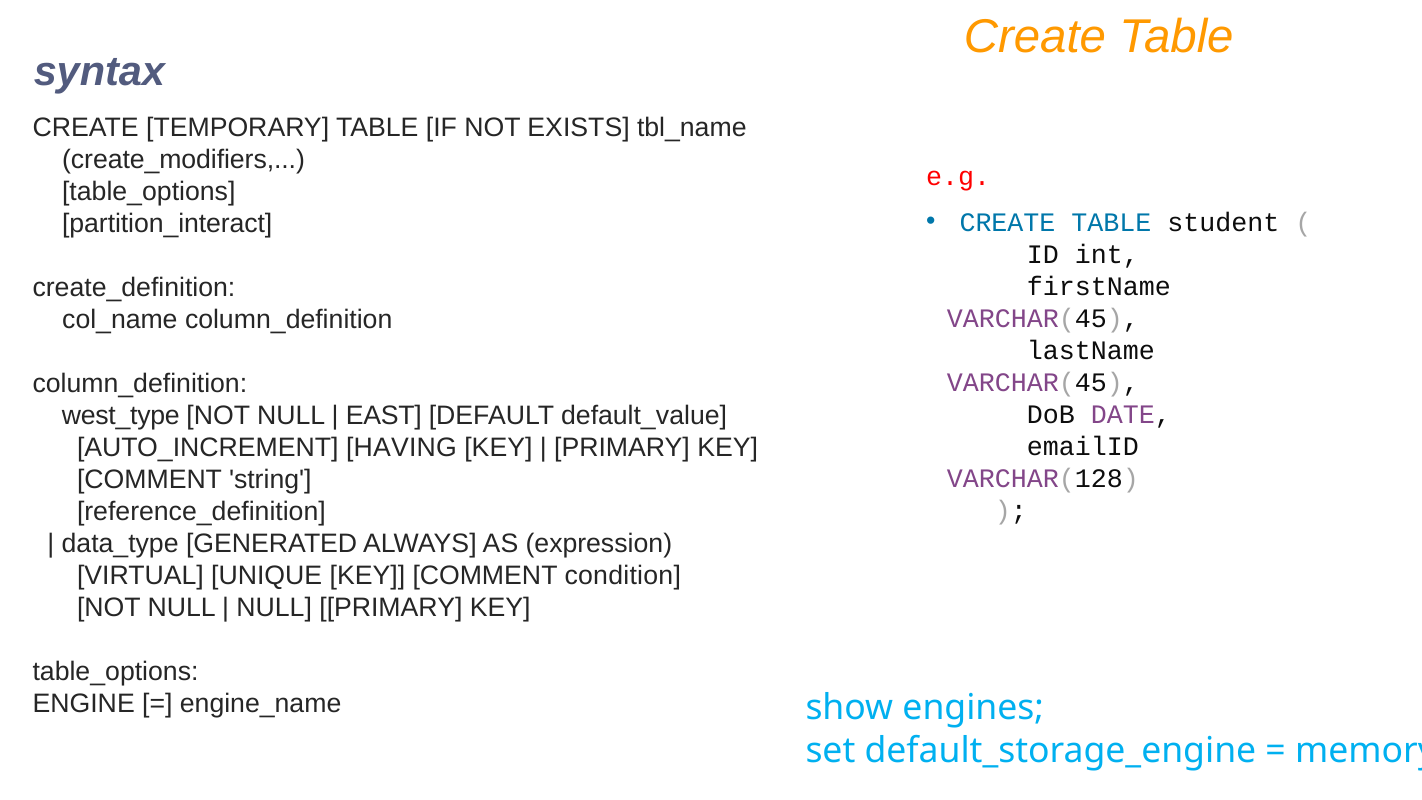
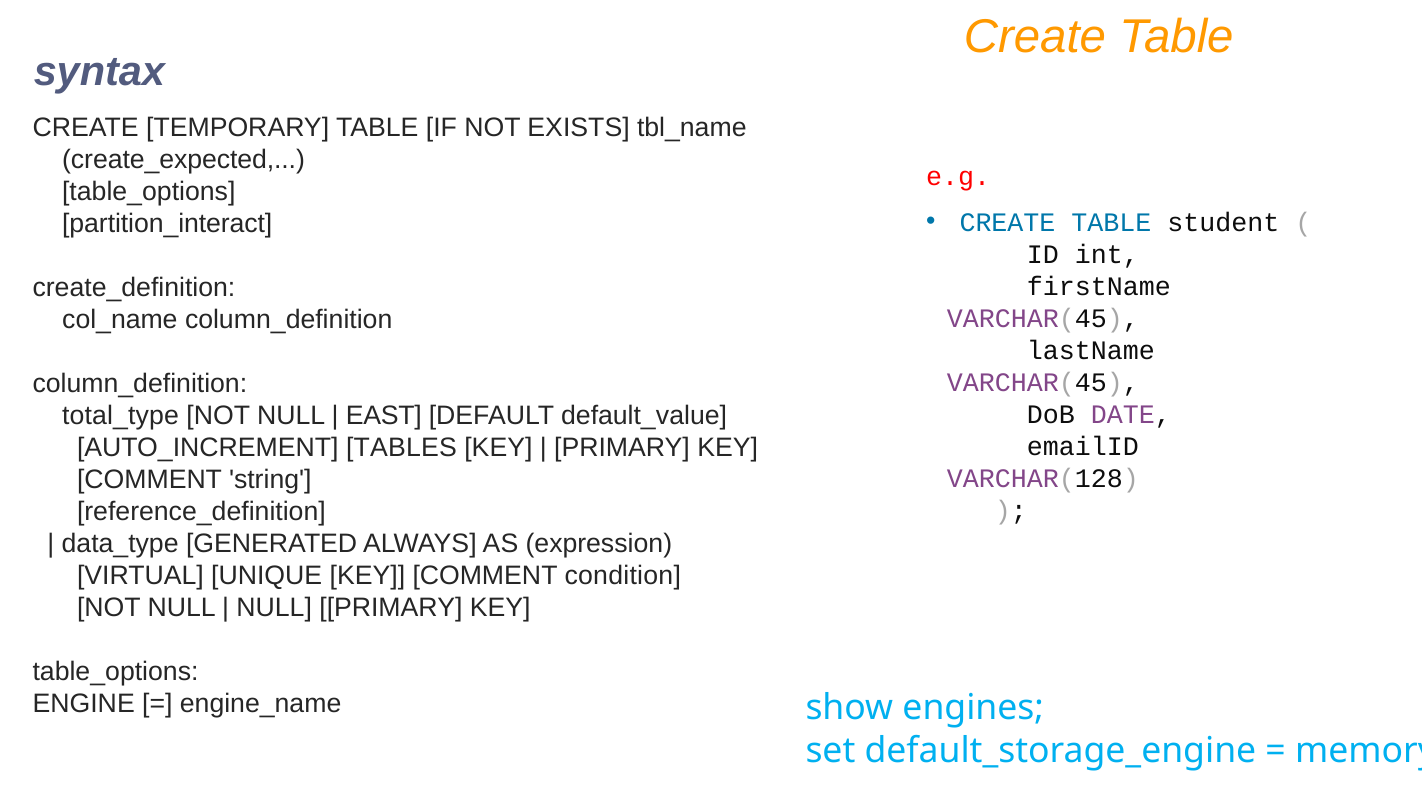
create_modifiers: create_modifiers -> create_expected
west_type: west_type -> total_type
HAVING: HAVING -> TABLES
